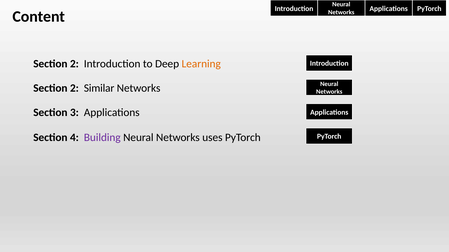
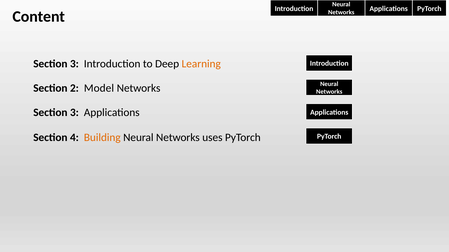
2 at (74, 64): 2 -> 3
Similar: Similar -> Model
Building colour: purple -> orange
